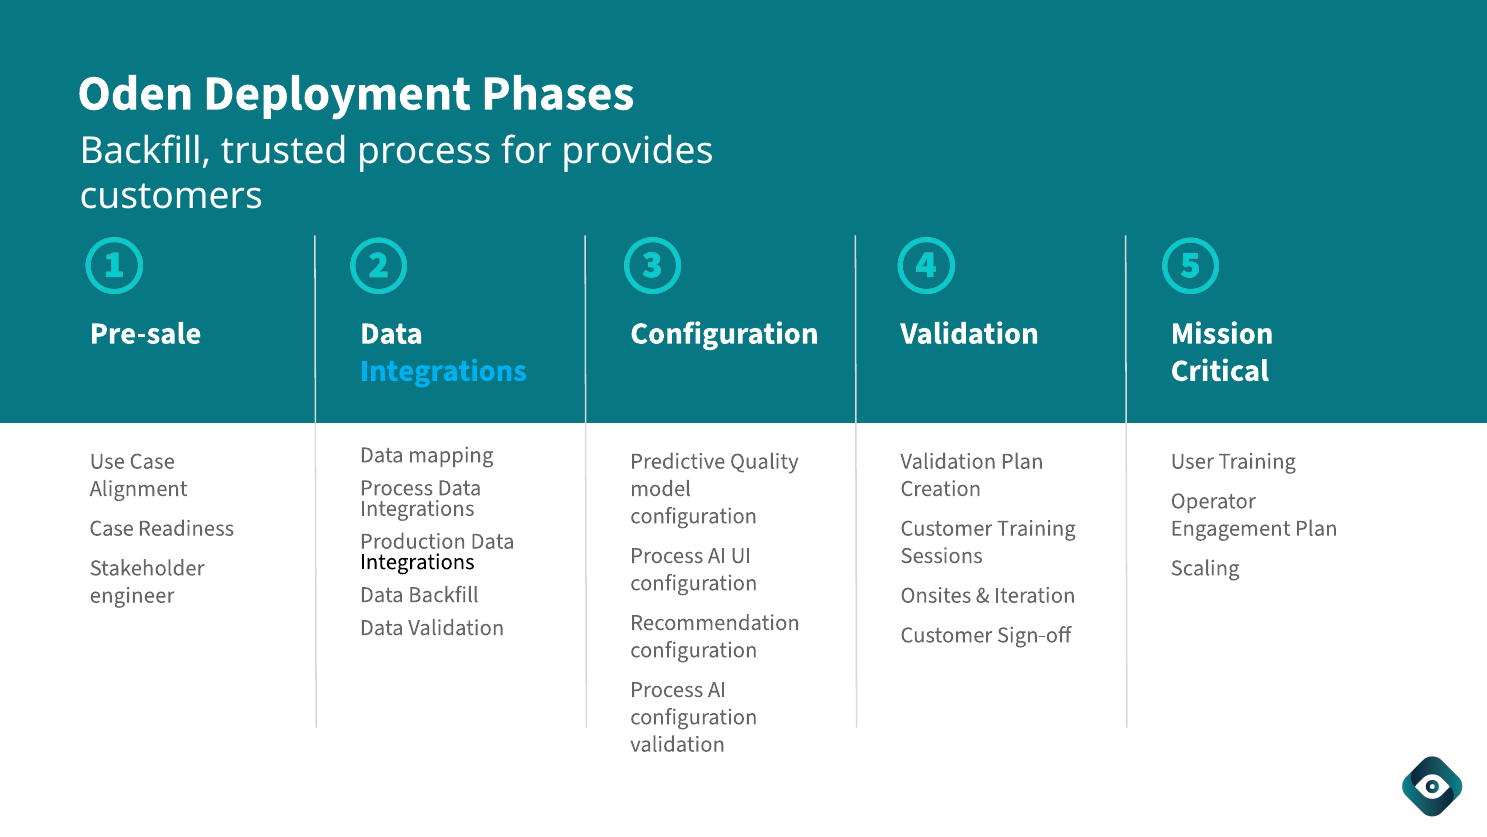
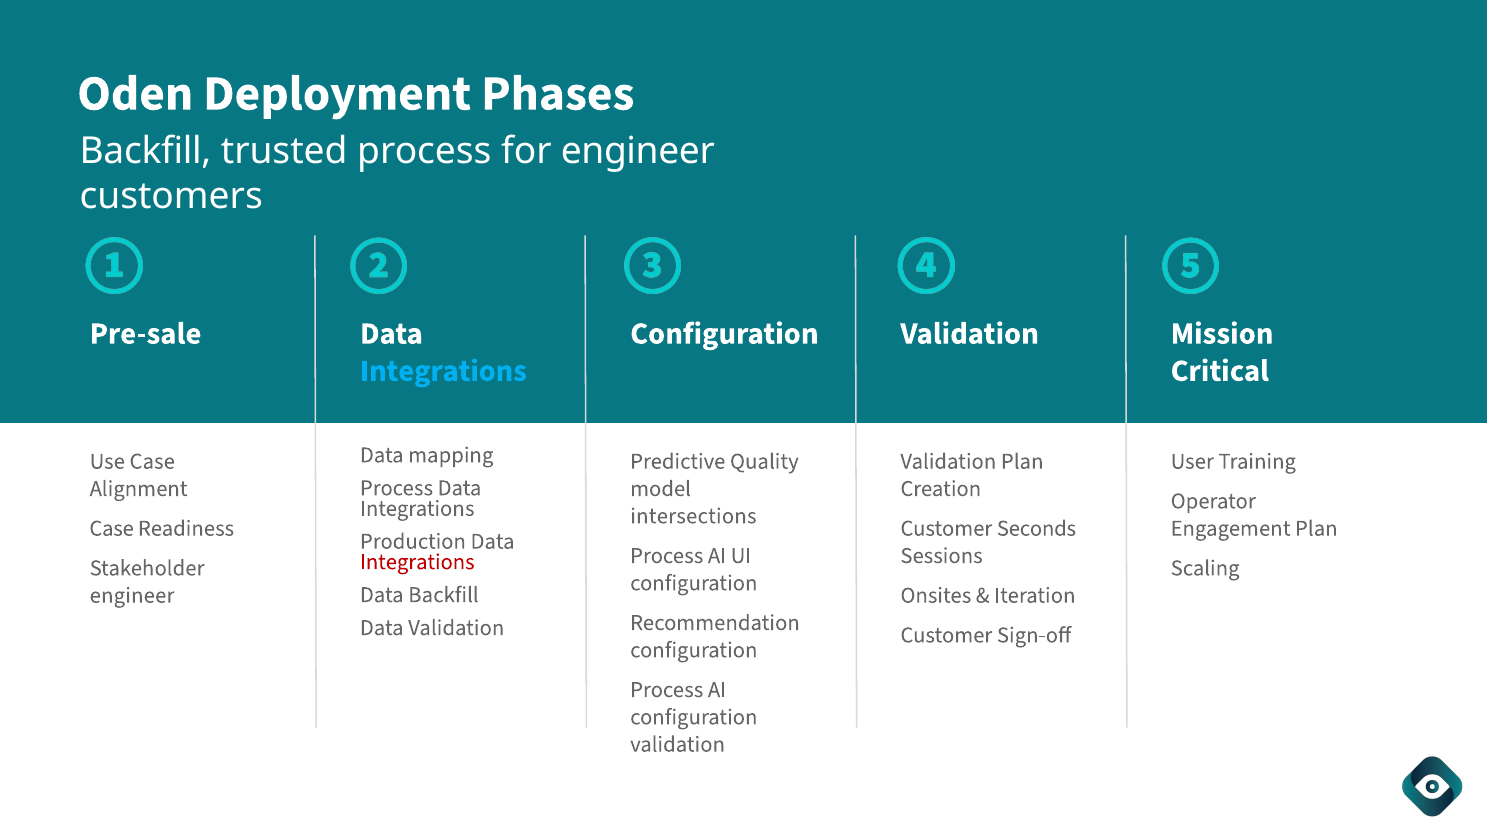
for provides: provides -> engineer
configuration at (694, 515): configuration -> intersections
Customer Training: Training -> Seconds
Integrations at (417, 561) colour: black -> red
